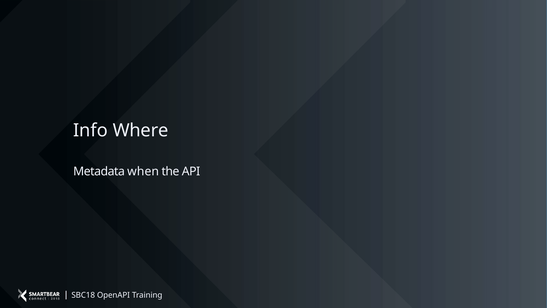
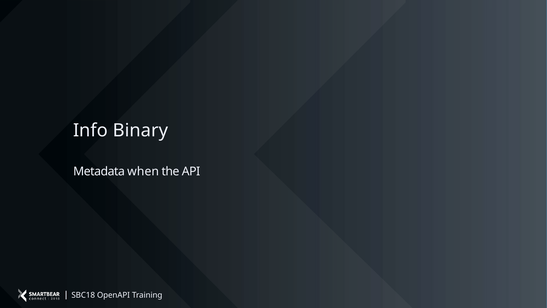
Where: Where -> Binary
